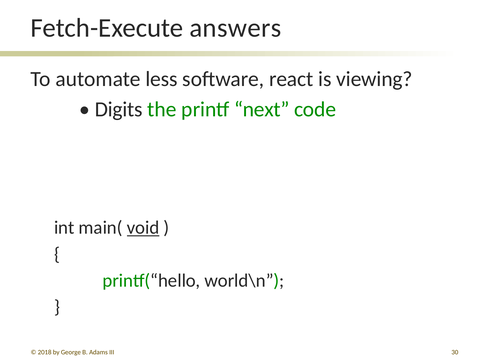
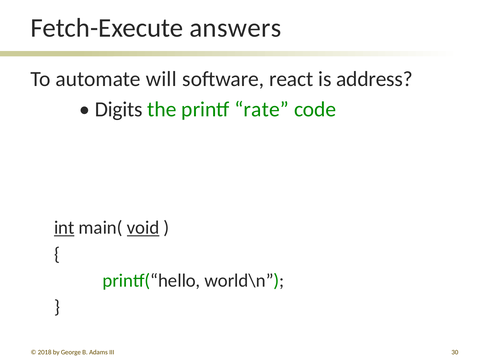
less: less -> will
viewing: viewing -> address
next: next -> rate
int underline: none -> present
